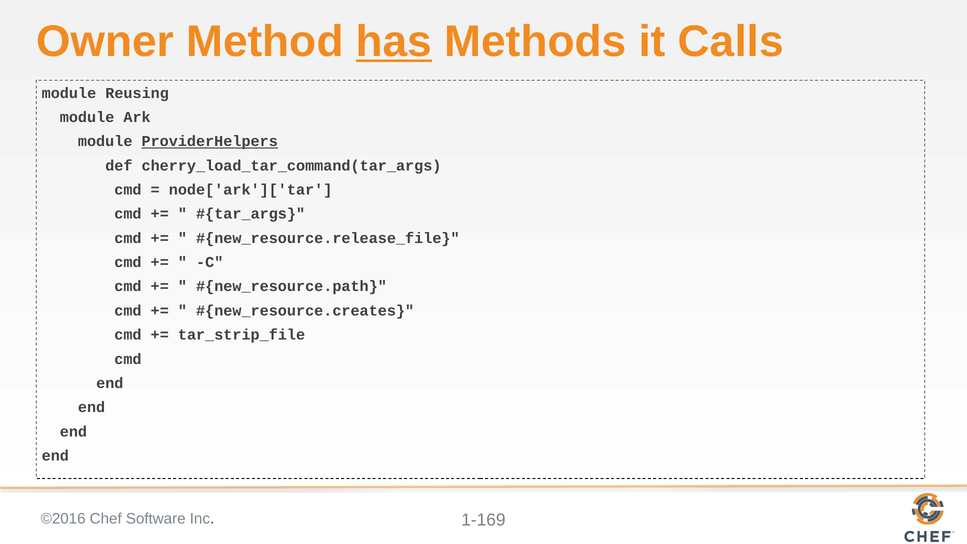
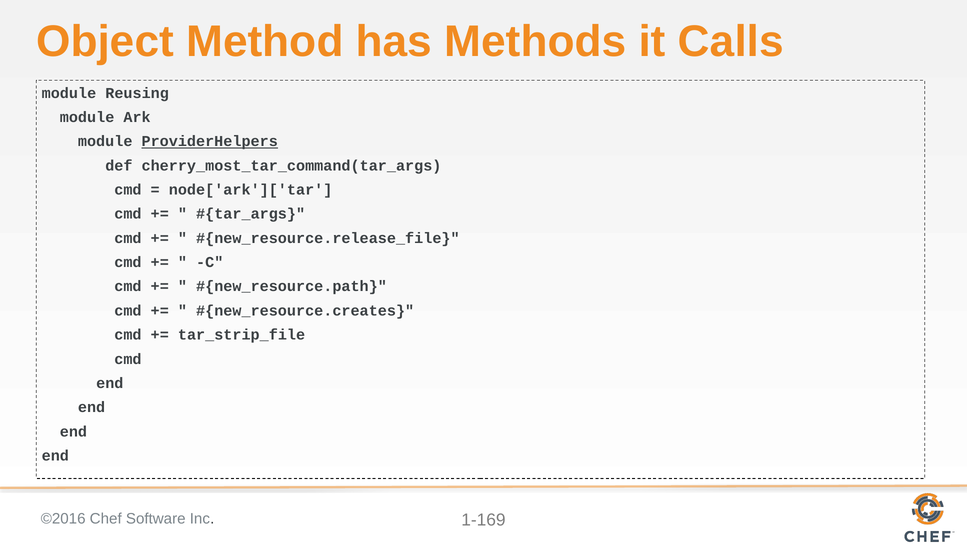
Owner: Owner -> Object
has underline: present -> none
cherry_load_tar_command(tar_args: cherry_load_tar_command(tar_args -> cherry_most_tar_command(tar_args
